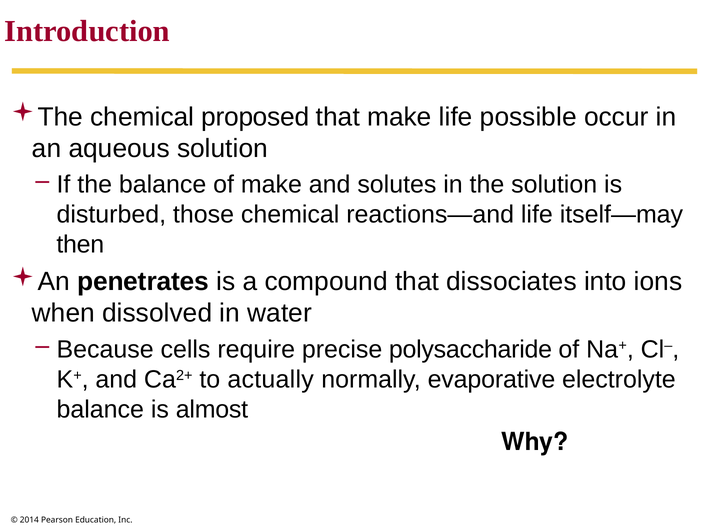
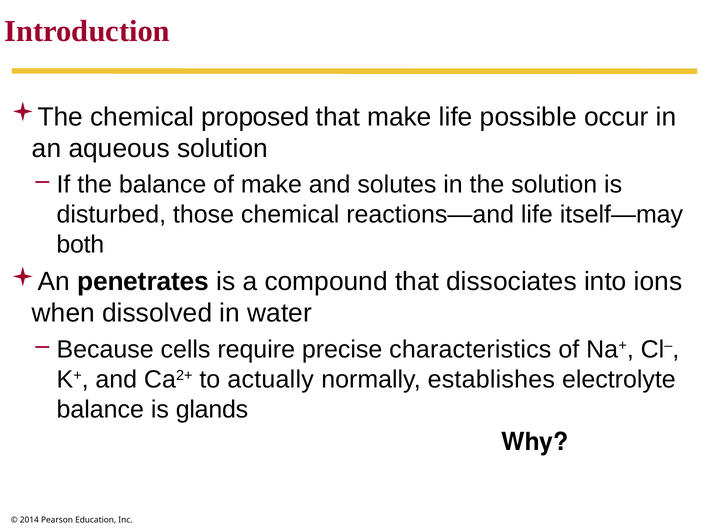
then: then -> both
polysaccharide: polysaccharide -> characteristics
evaporative: evaporative -> establishes
almost: almost -> glands
